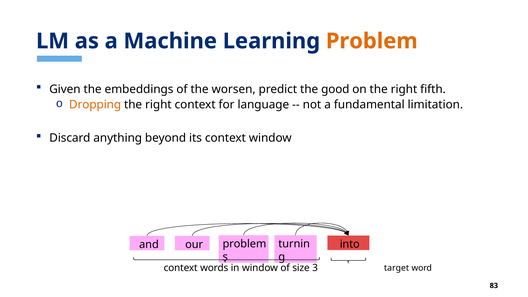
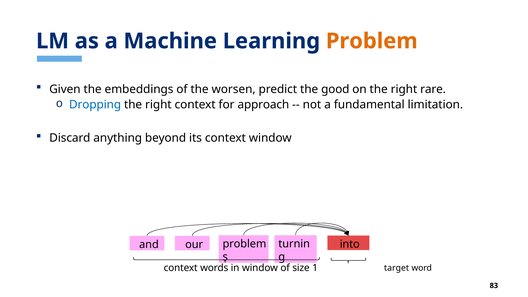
fifth: fifth -> rare
Dropping colour: orange -> blue
language: language -> approach
3: 3 -> 1
